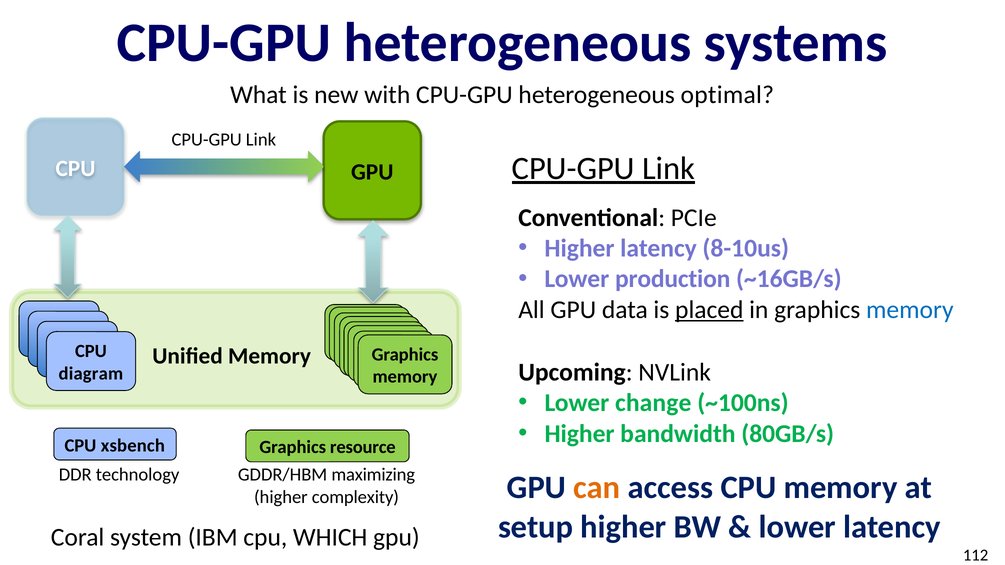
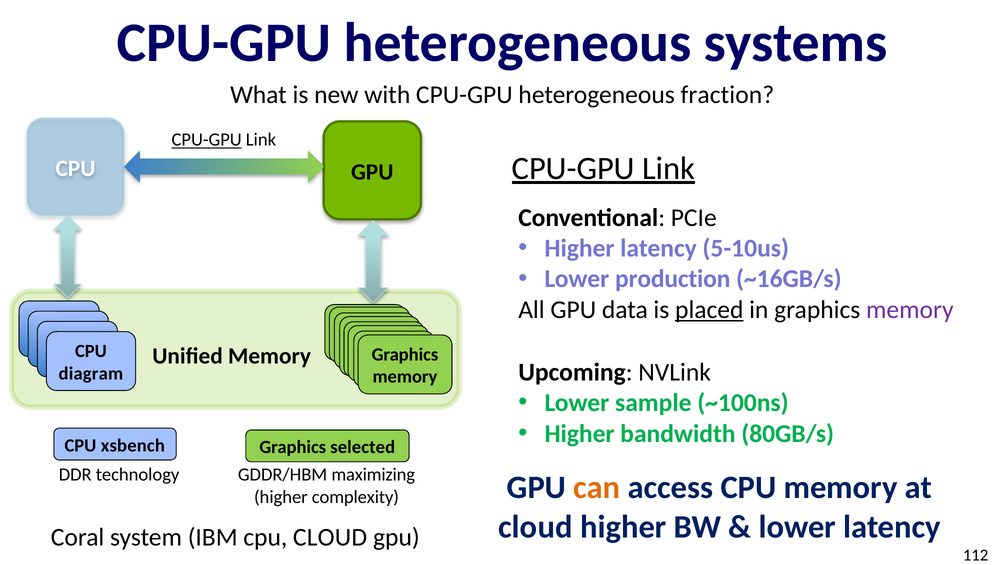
optimal: optimal -> fraction
CPU-GPU at (207, 140) underline: none -> present
8-10us: 8-10us -> 5-10us
memory at (910, 310) colour: blue -> purple
change: change -> sample
resource: resource -> selected
setup at (536, 527): setup -> cloud
cpu WHICH: WHICH -> CLOUD
